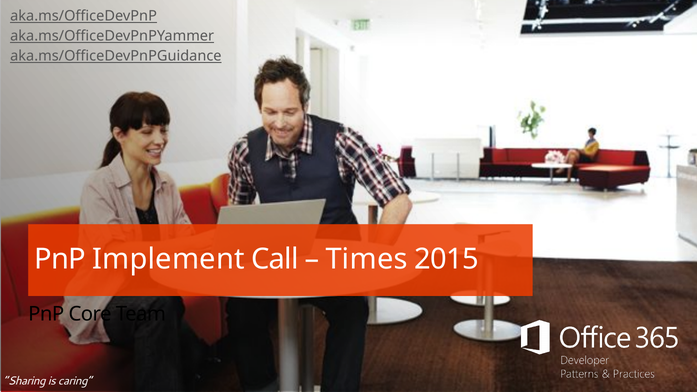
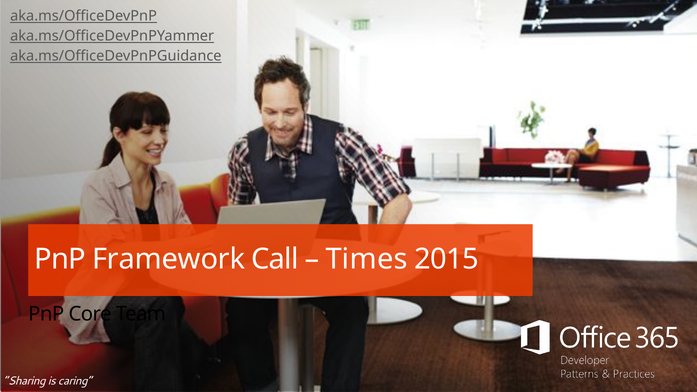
Implement: Implement -> Framework
